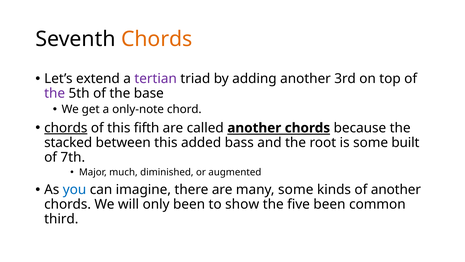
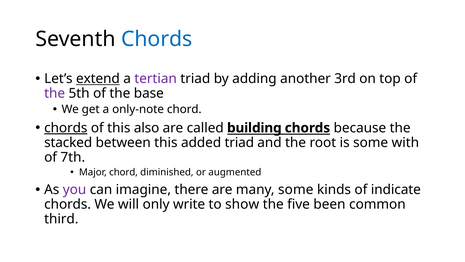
Chords at (157, 39) colour: orange -> blue
extend underline: none -> present
fifth: fifth -> also
called another: another -> building
added bass: bass -> triad
built: built -> with
Major much: much -> chord
you colour: blue -> purple
of another: another -> indicate
only been: been -> write
